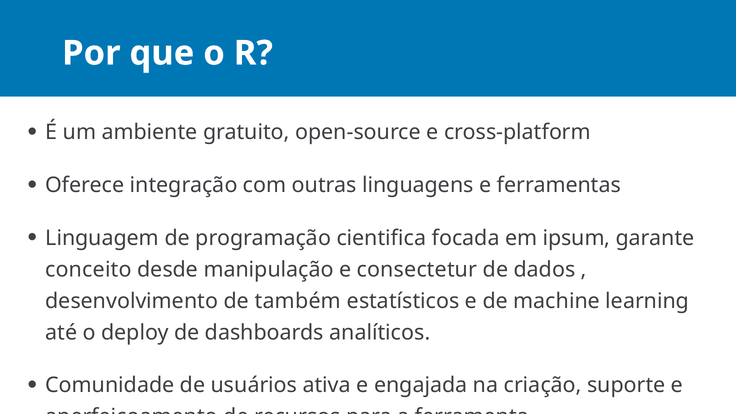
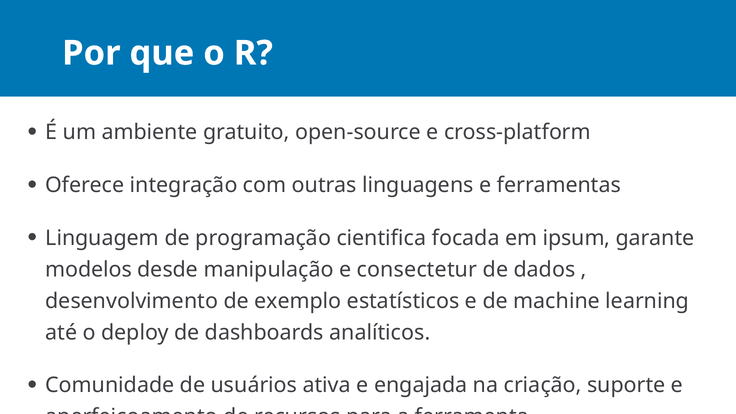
conceito: conceito -> modelos
também: também -> exemplo
